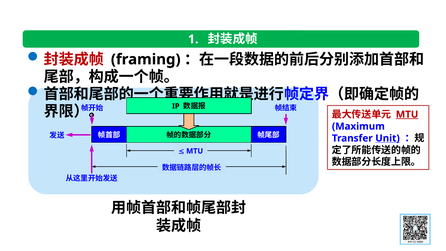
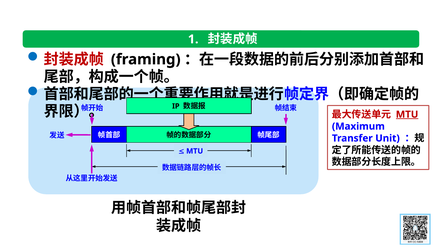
Unit underline: present -> none
